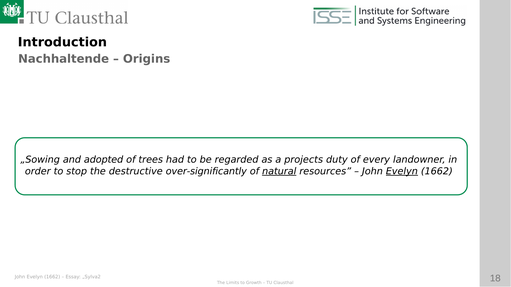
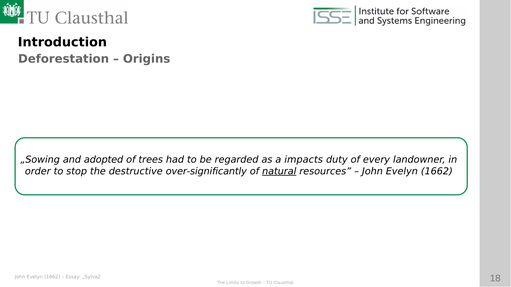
Nachhaltende: Nachhaltende -> Deforestation
projects: projects -> impacts
Evelyn at (402, 172) underline: present -> none
